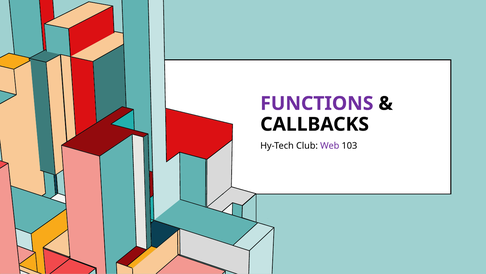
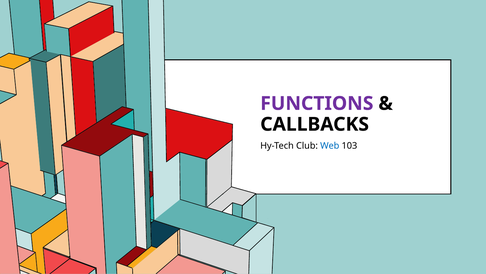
Web colour: purple -> blue
